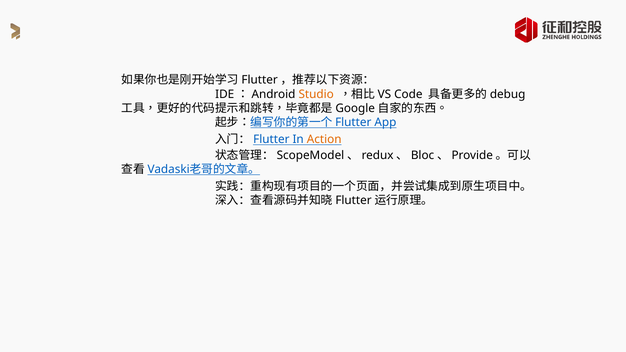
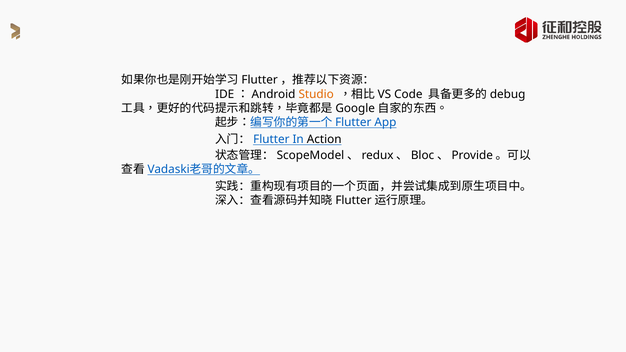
Action colour: orange -> black
